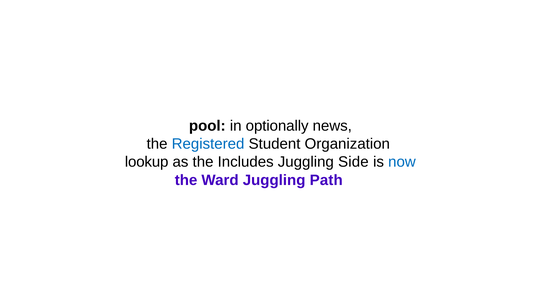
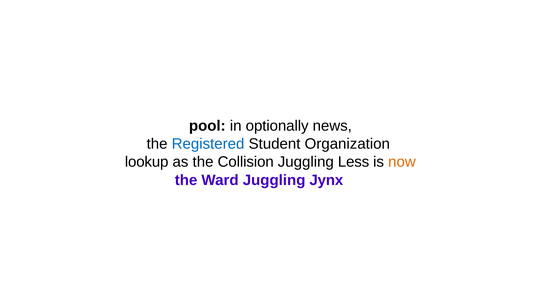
Includes: Includes -> Collision
Side: Side -> Less
now colour: blue -> orange
Path: Path -> Jynx
